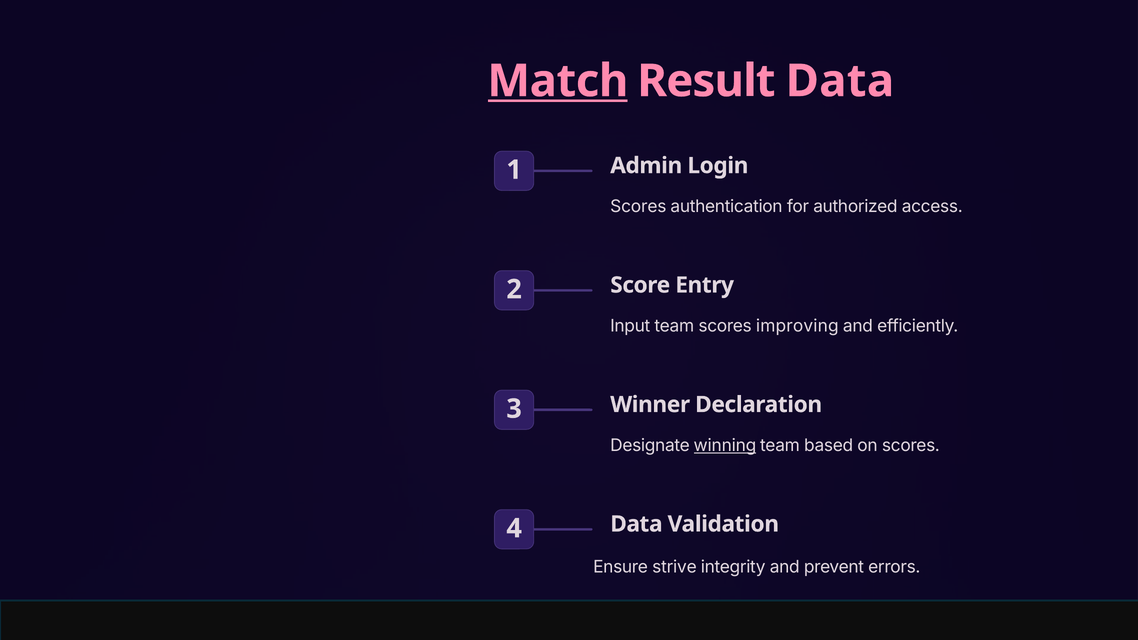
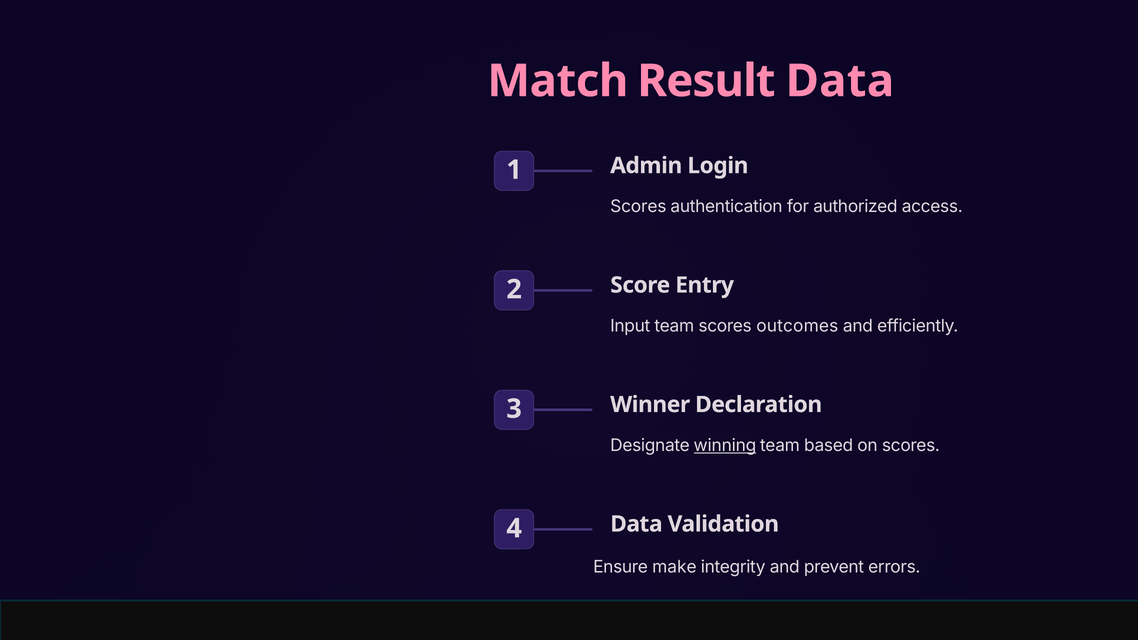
Match underline: present -> none
improving: improving -> outcomes
strive: strive -> make
